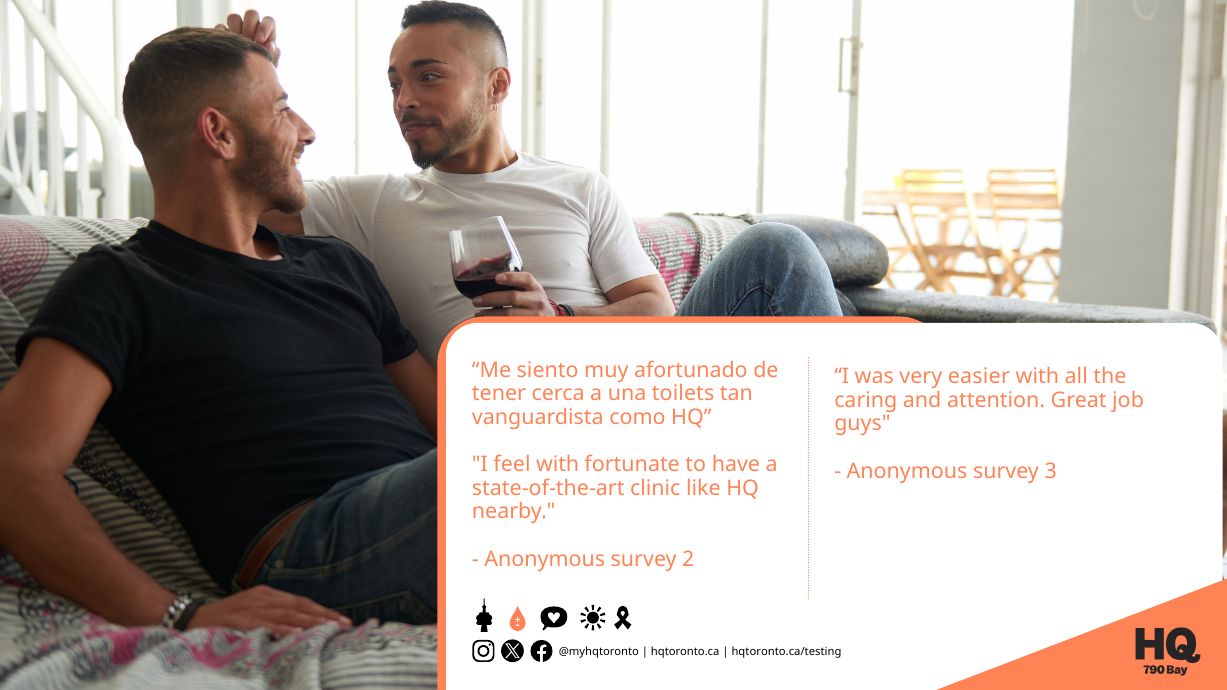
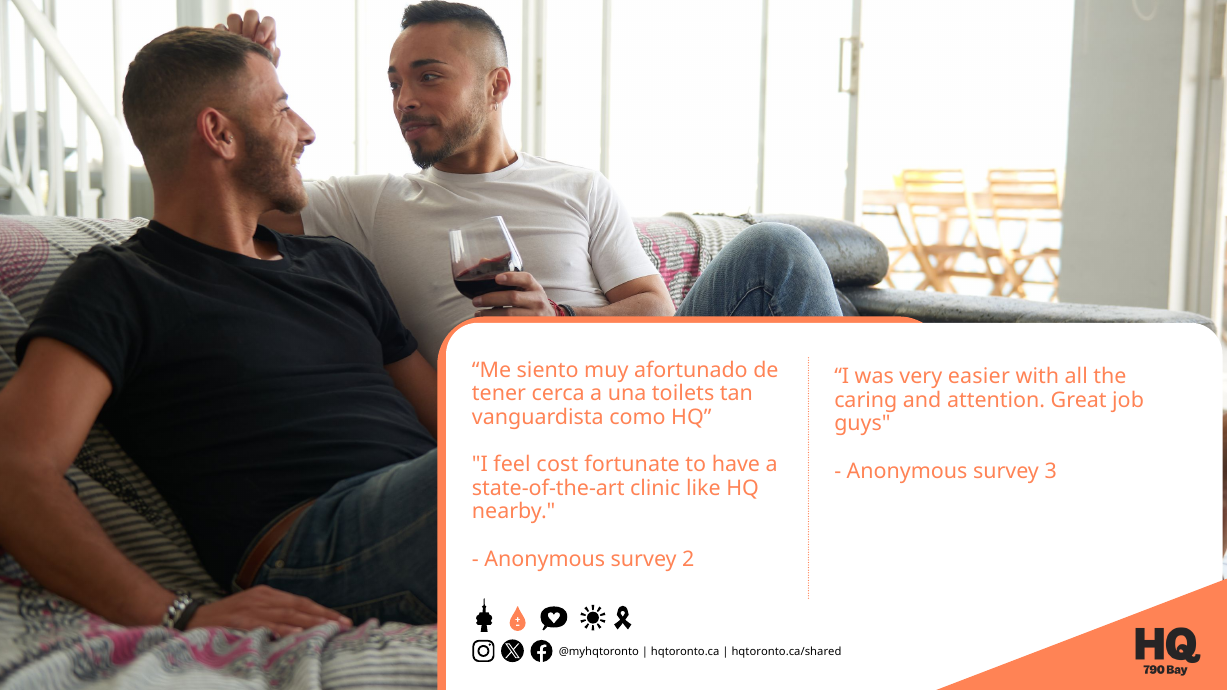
feel with: with -> cost
hqtoronto.ca/testing: hqtoronto.ca/testing -> hqtoronto.ca/shared
